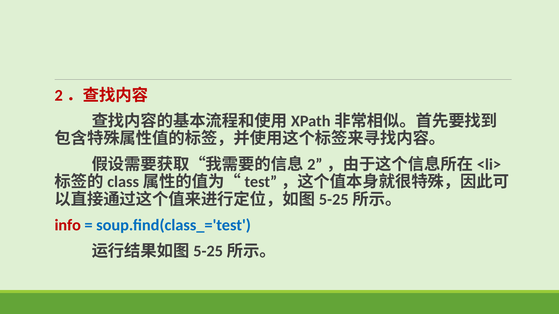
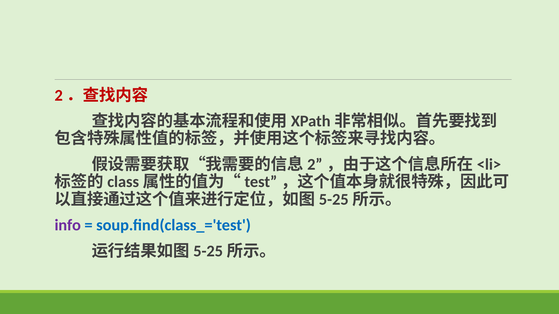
info colour: red -> purple
